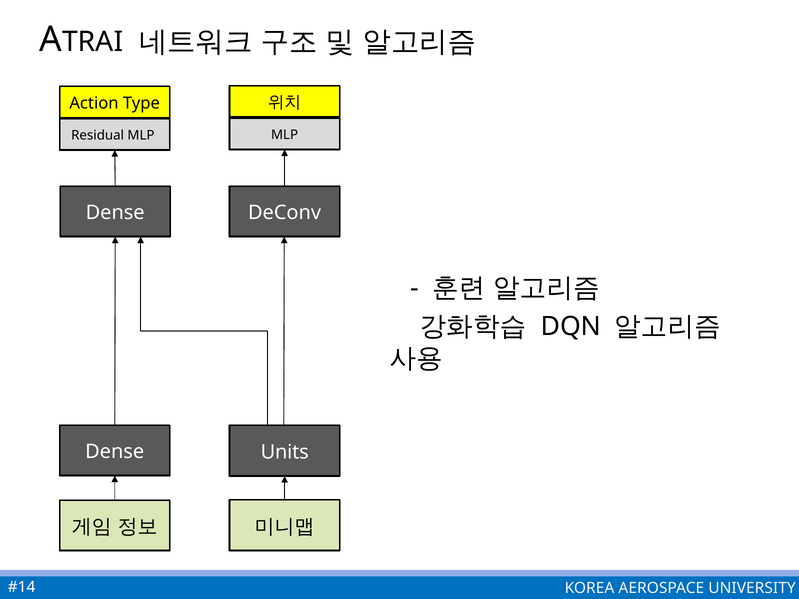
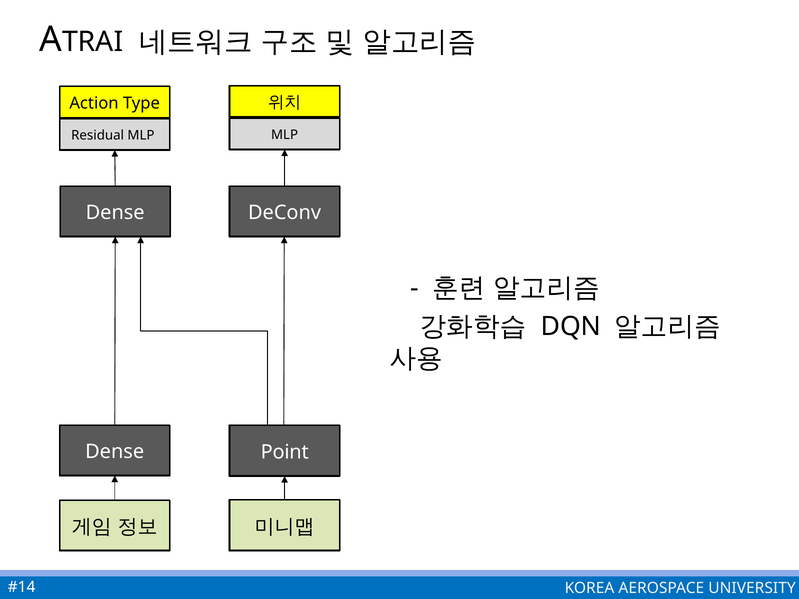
Units: Units -> Point
